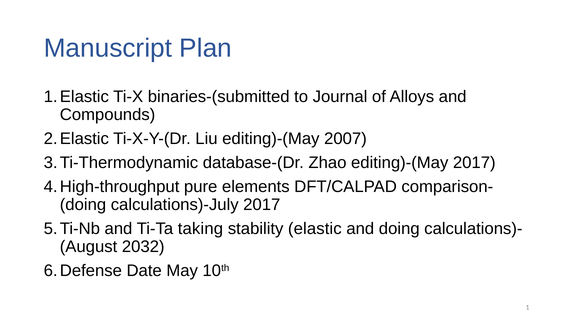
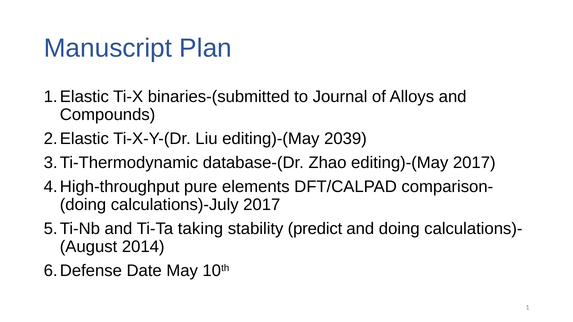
2007: 2007 -> 2039
elastic: elastic -> predict
2032: 2032 -> 2014
